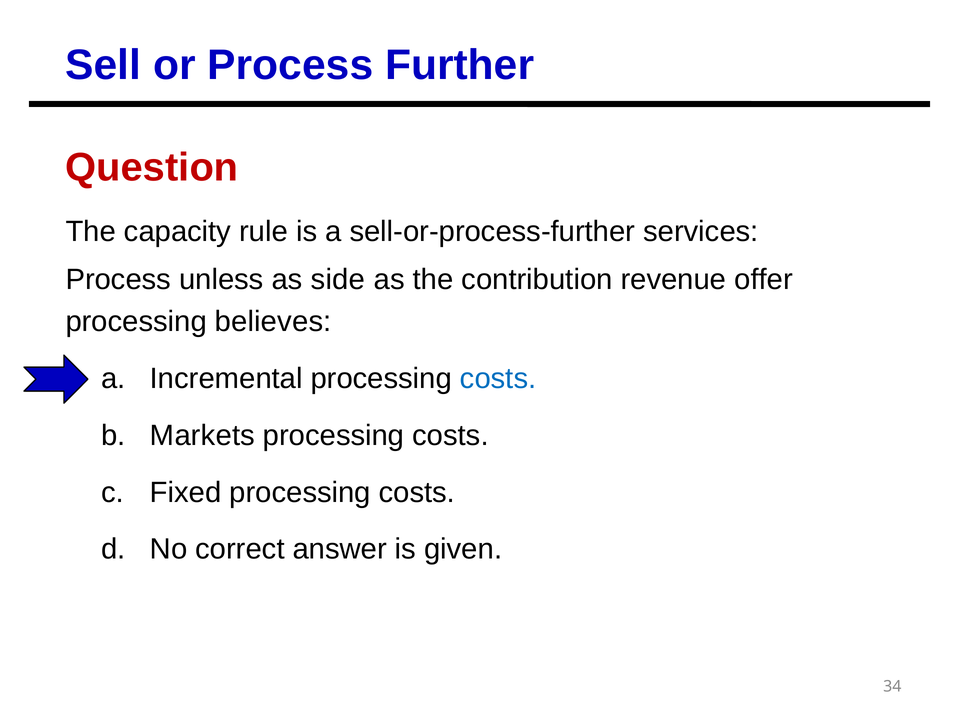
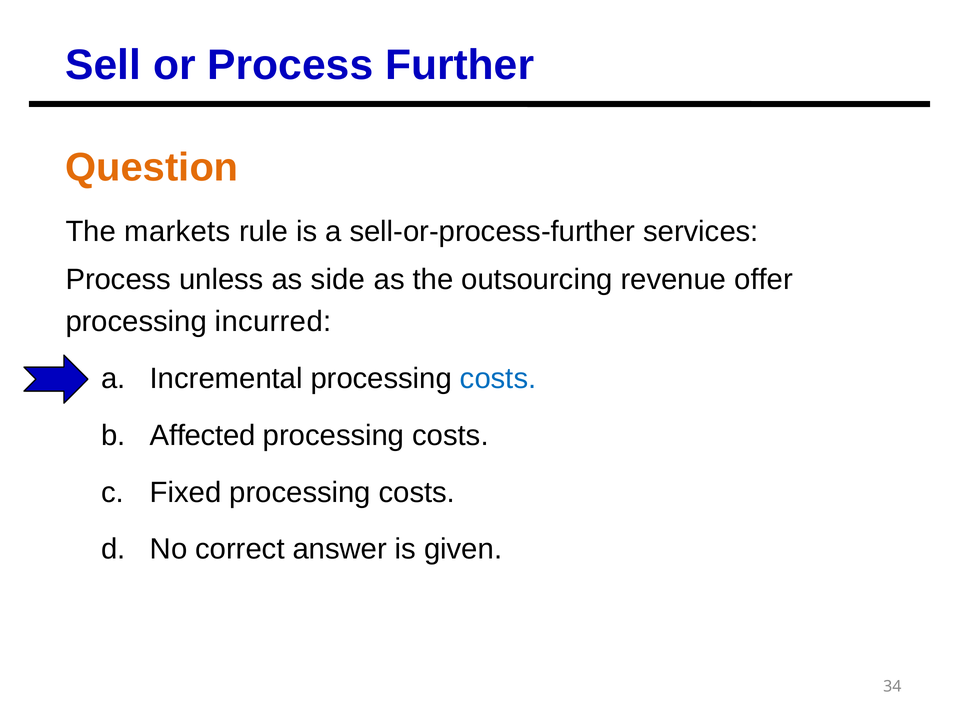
Question colour: red -> orange
capacity: capacity -> markets
contribution: contribution -> outsourcing
believes: believes -> incurred
Markets: Markets -> Affected
